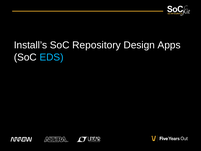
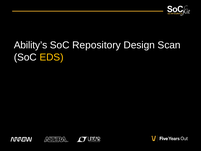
Install’s: Install’s -> Ability’s
Apps: Apps -> Scan
EDS colour: light blue -> yellow
